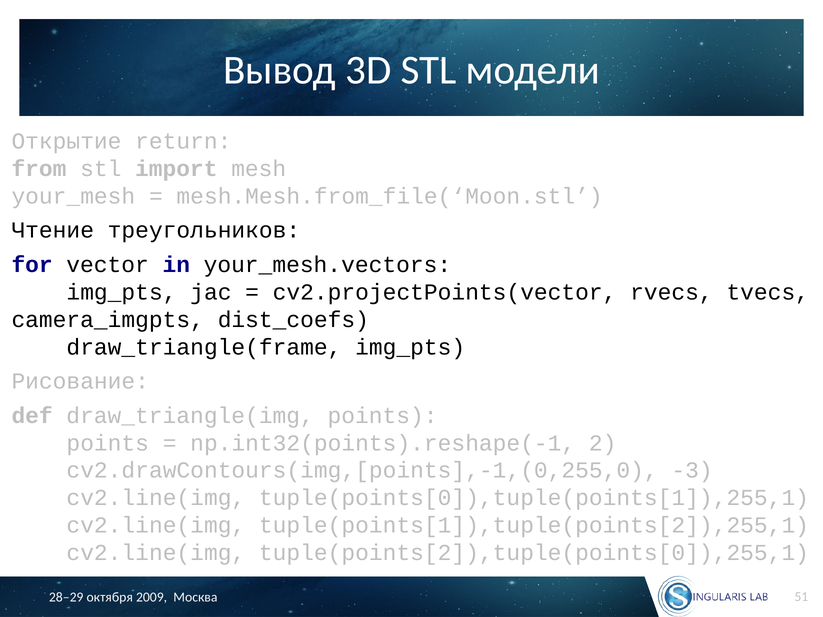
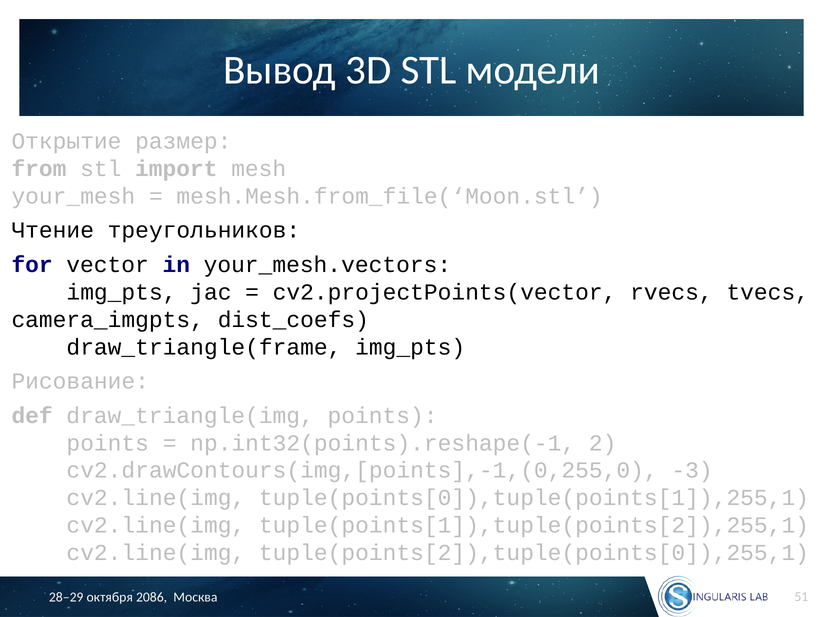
return: return -> размер
2009: 2009 -> 2086
